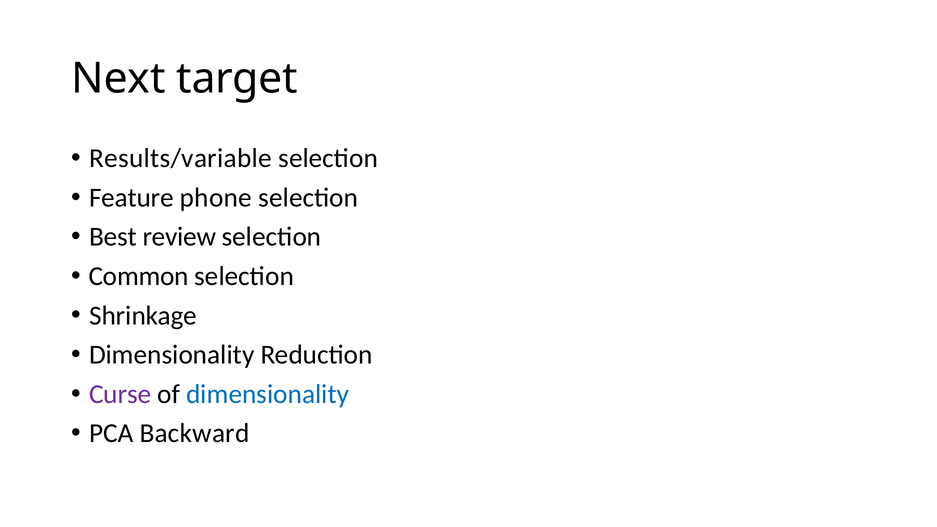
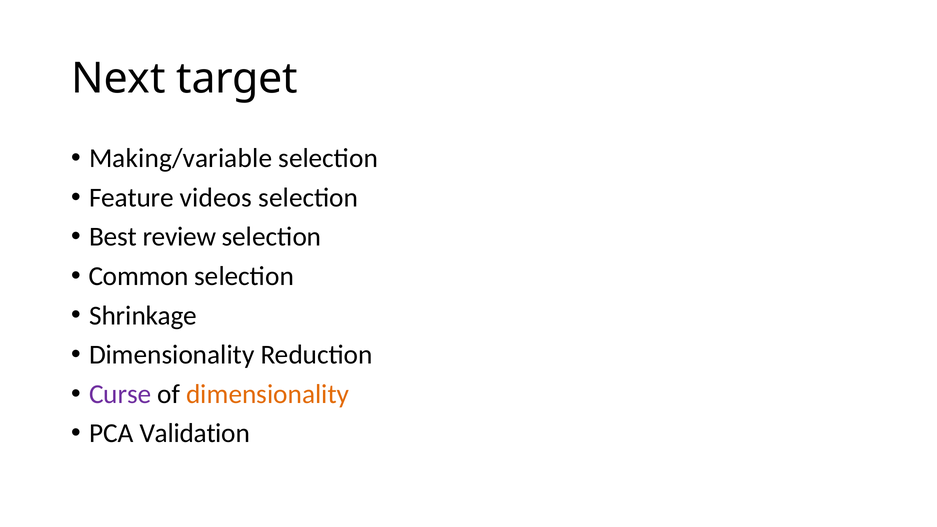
Results/variable: Results/variable -> Making/variable
phone: phone -> videos
dimensionality at (268, 394) colour: blue -> orange
Backward: Backward -> Validation
